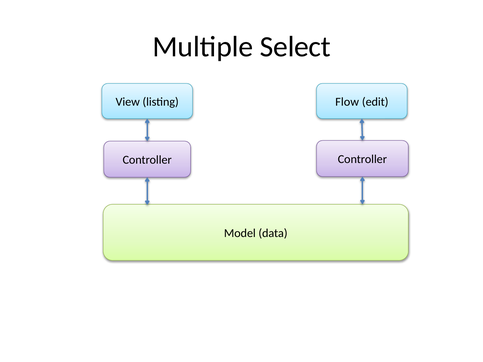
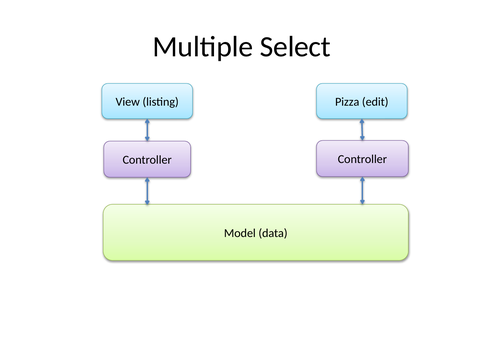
Flow: Flow -> Pizza
